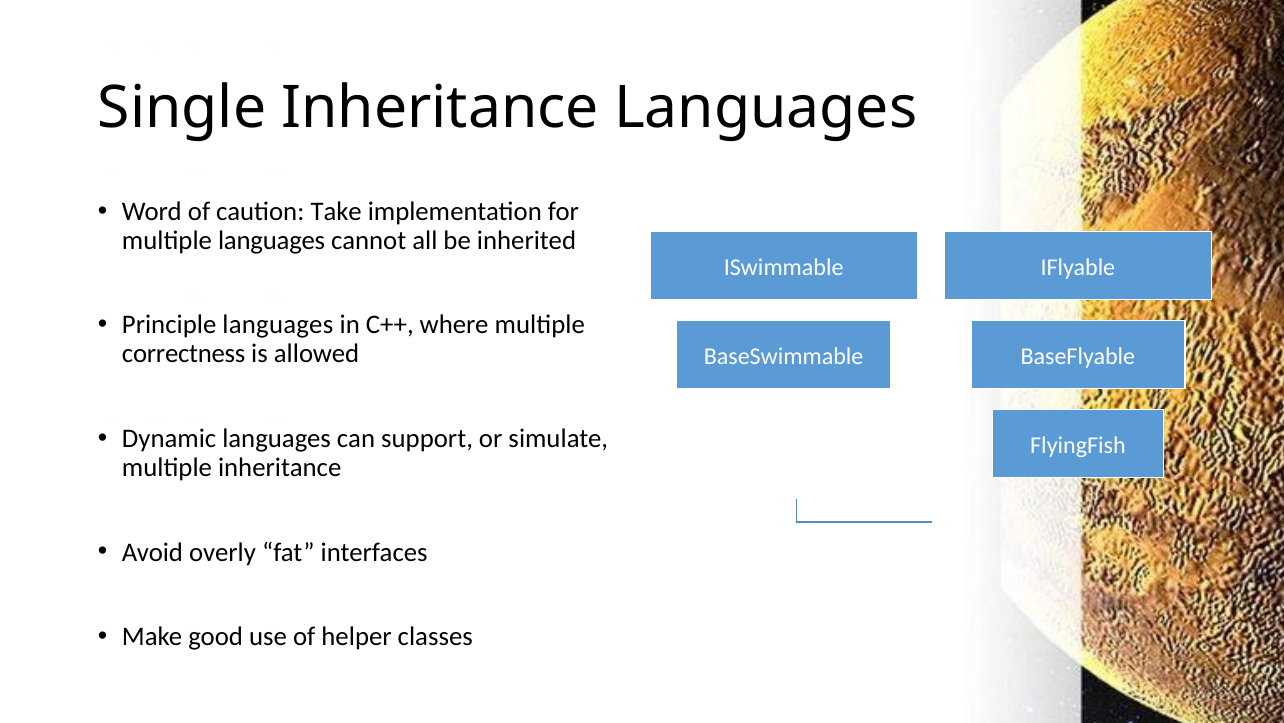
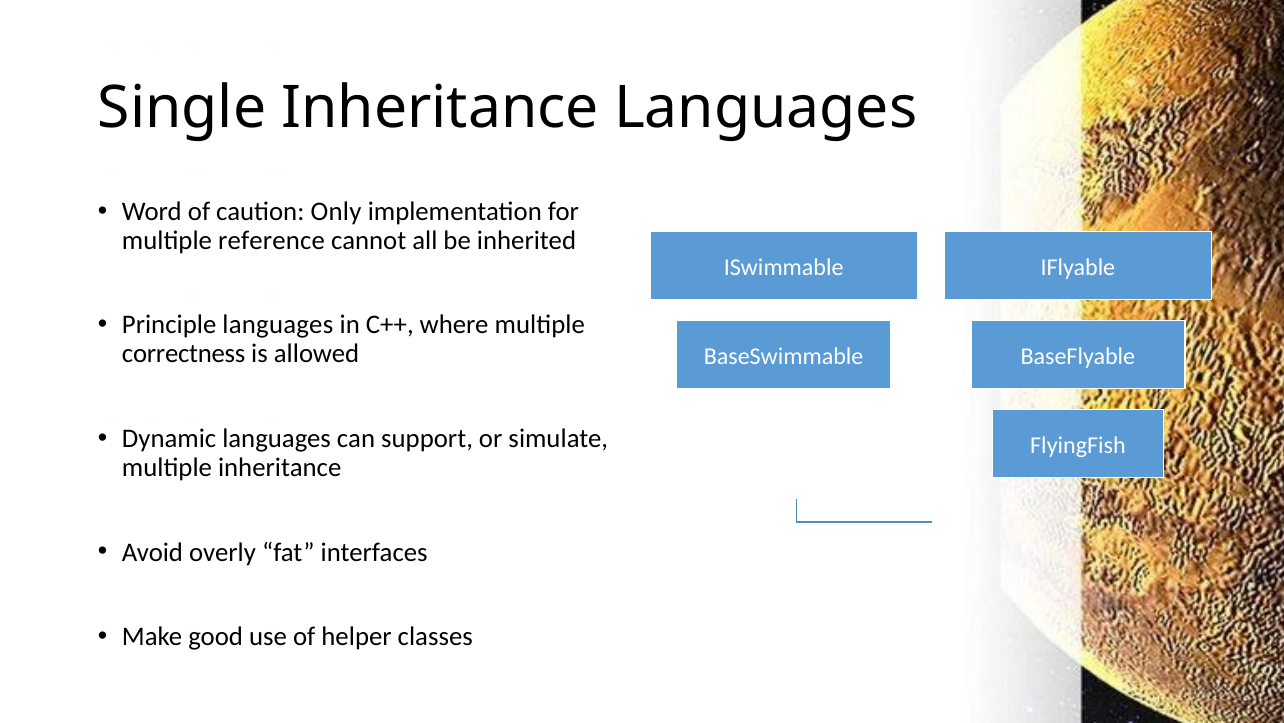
Take: Take -> Only
multiple languages: languages -> reference
